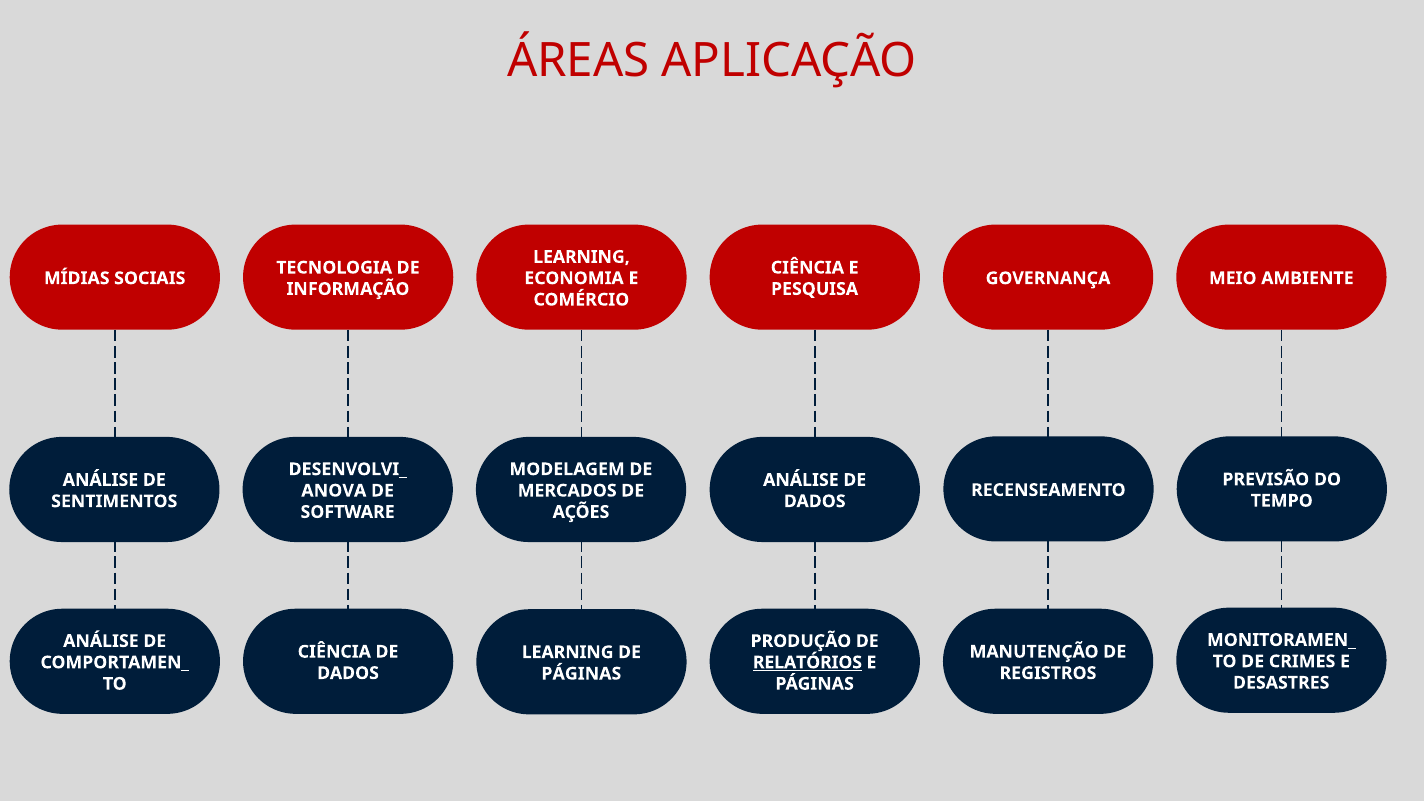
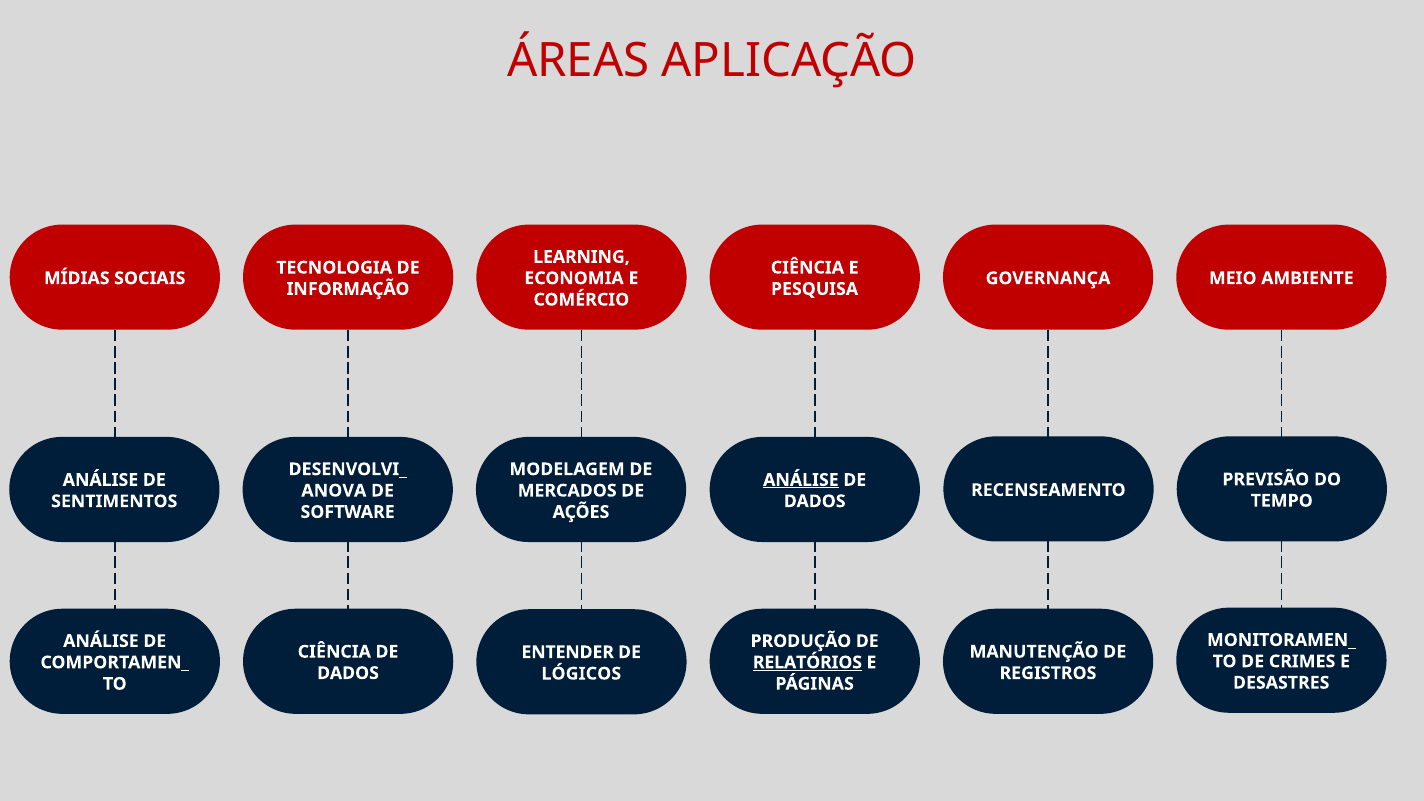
ANÁLISE at (801, 480) underline: none -> present
LEARNING at (568, 652): LEARNING -> ENTENDER
PÁGINAS at (581, 674): PÁGINAS -> LÓGICOS
